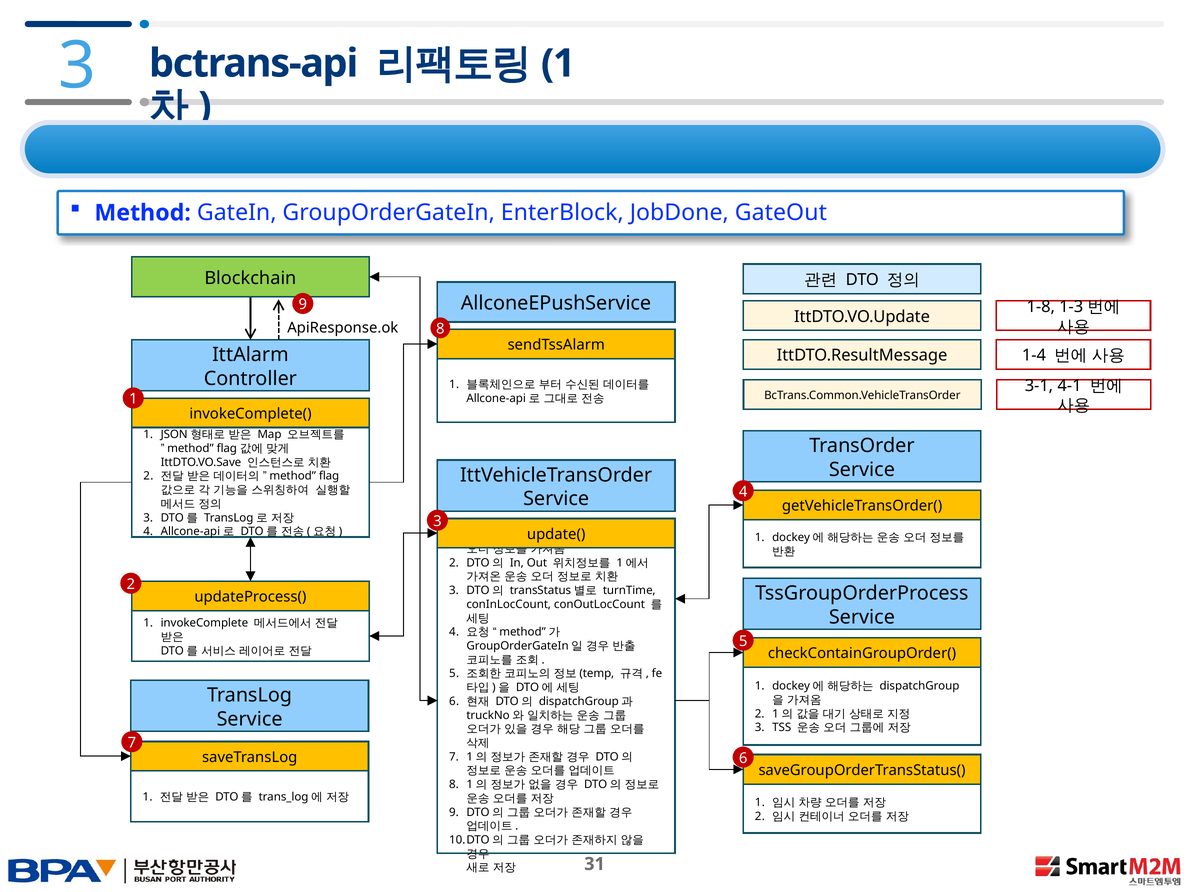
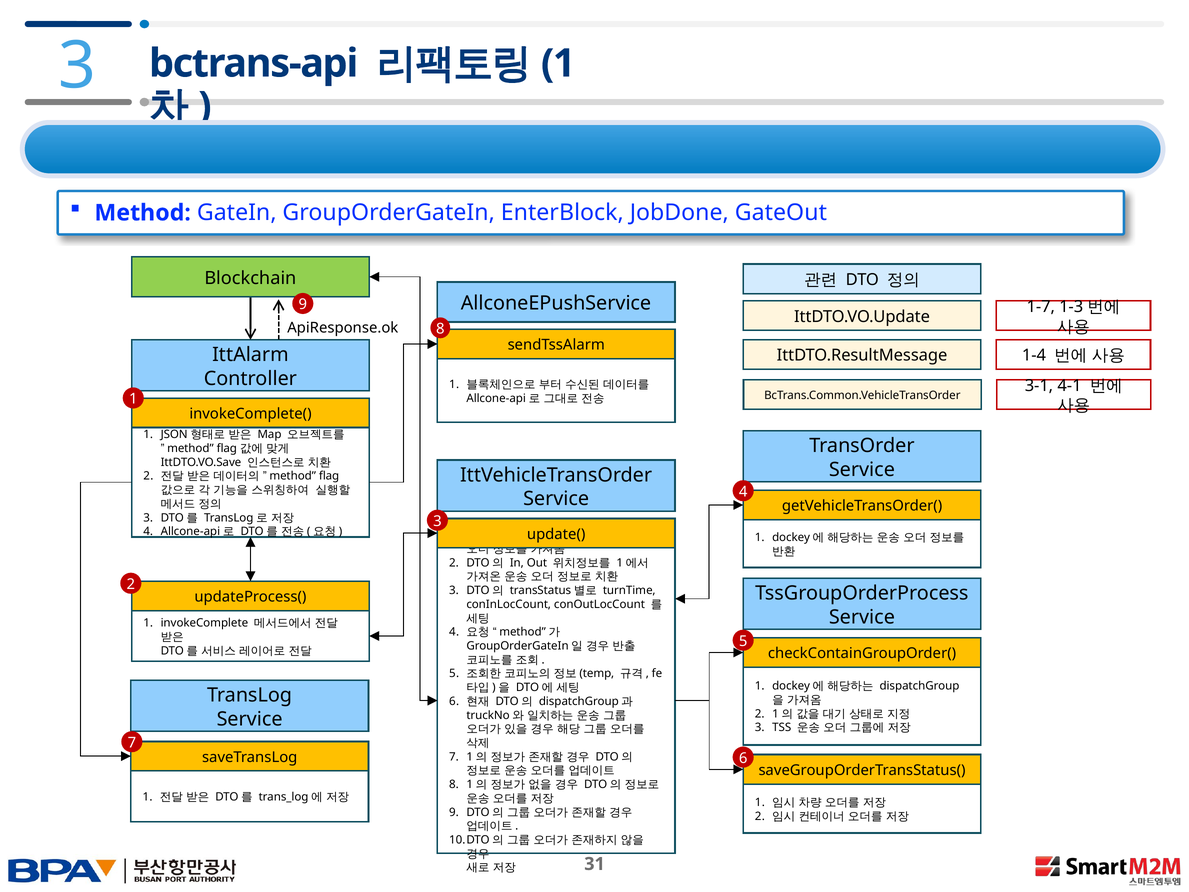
1-8: 1-8 -> 1-7
